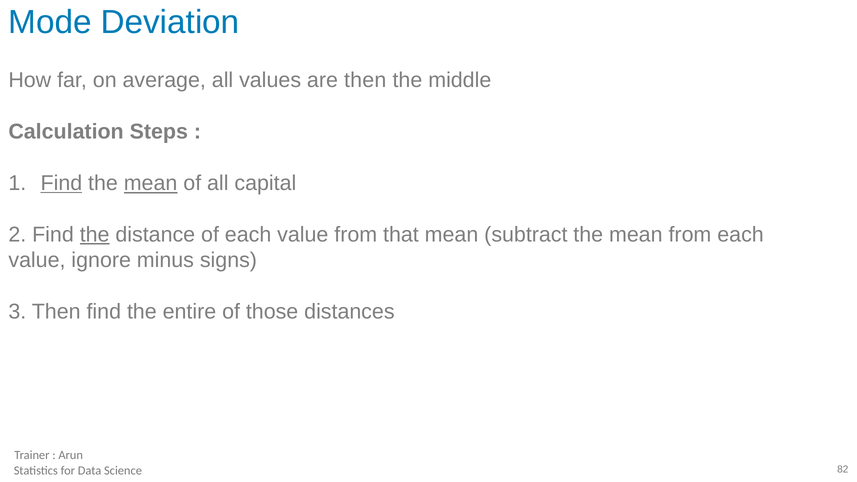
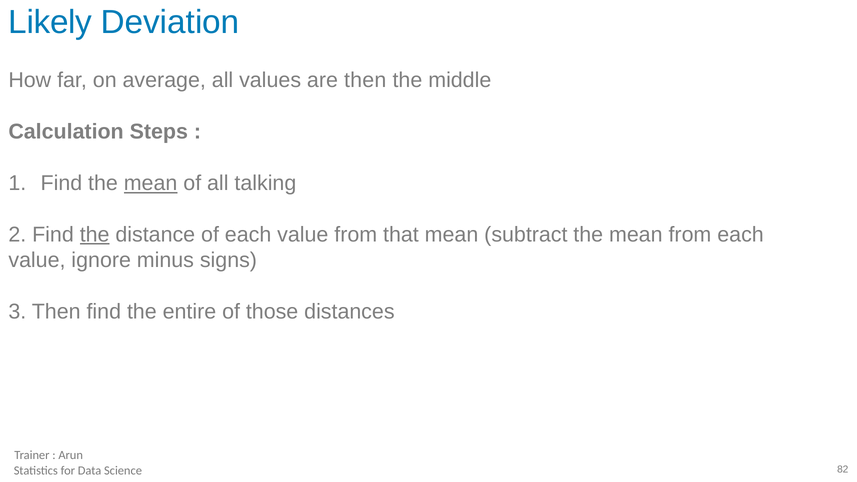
Mode: Mode -> Likely
Find at (61, 183) underline: present -> none
capital: capital -> talking
